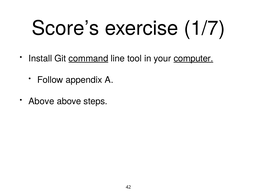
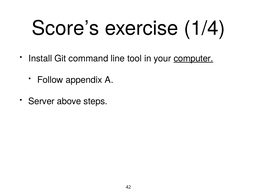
1/7: 1/7 -> 1/4
command underline: present -> none
Above at (41, 101): Above -> Server
